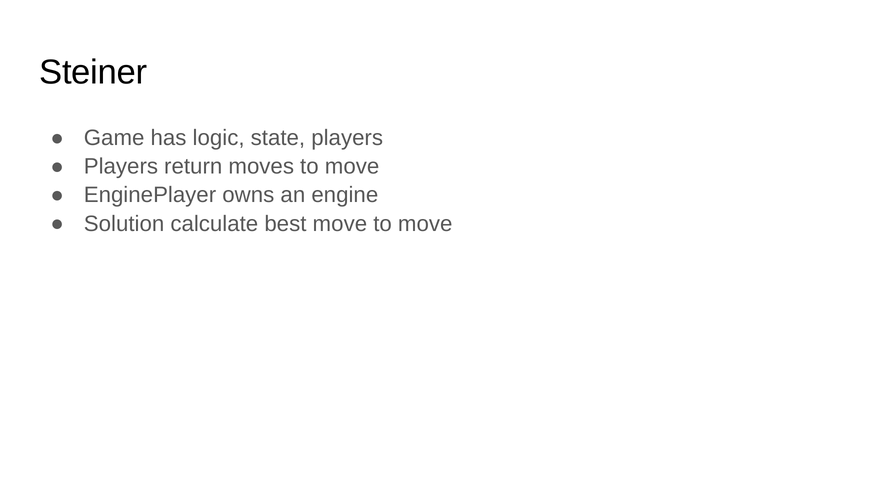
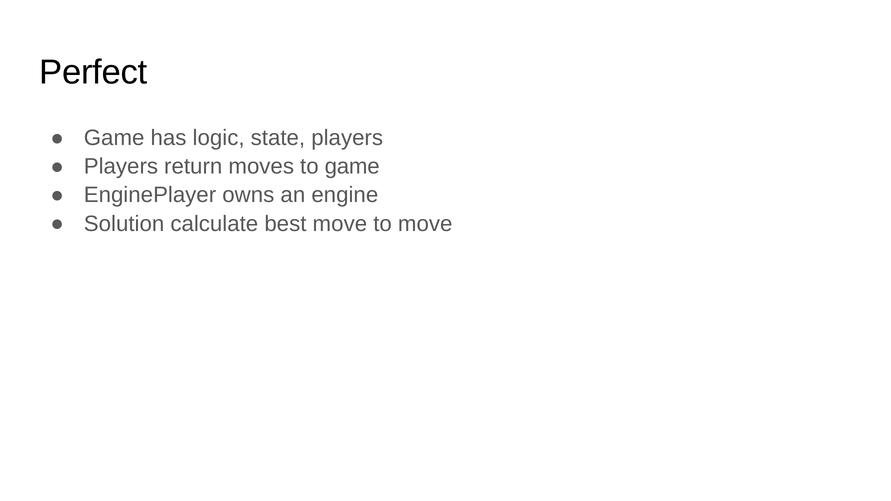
Steiner: Steiner -> Perfect
moves to move: move -> game
